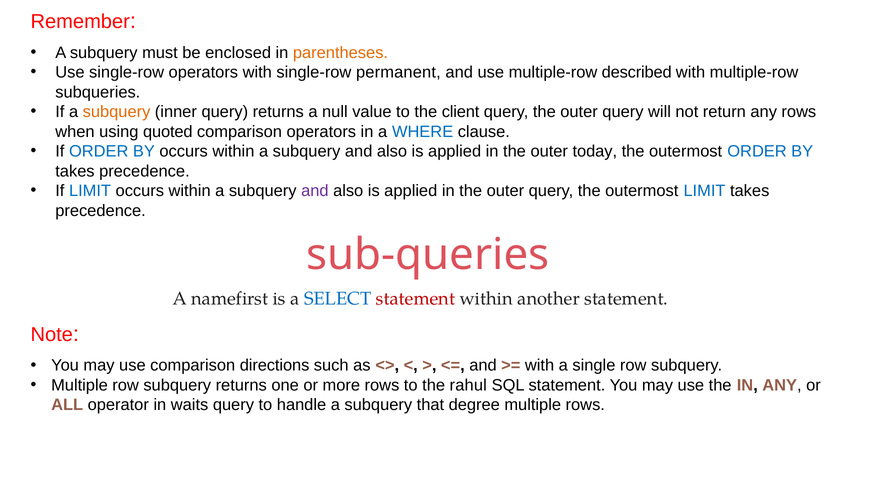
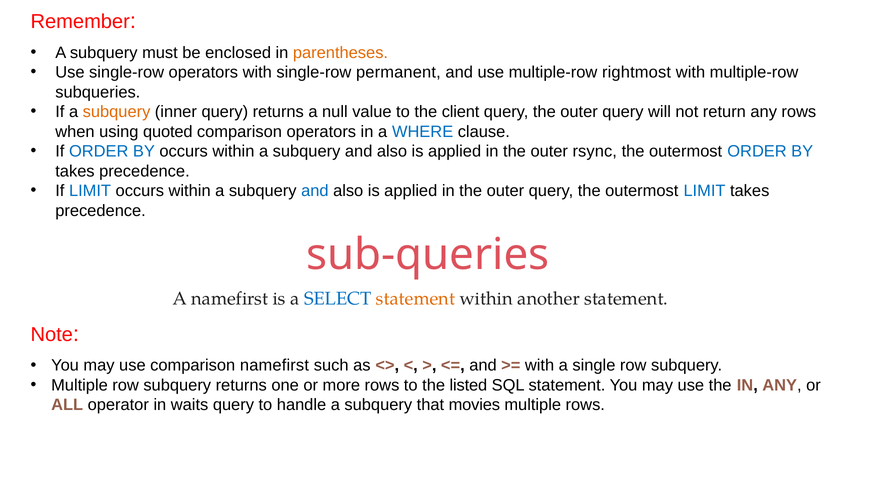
described: described -> rightmost
today: today -> rsync
and at (315, 191) colour: purple -> blue
statement at (416, 299) colour: red -> orange
comparison directions: directions -> namefirst
rahul: rahul -> listed
degree: degree -> movies
